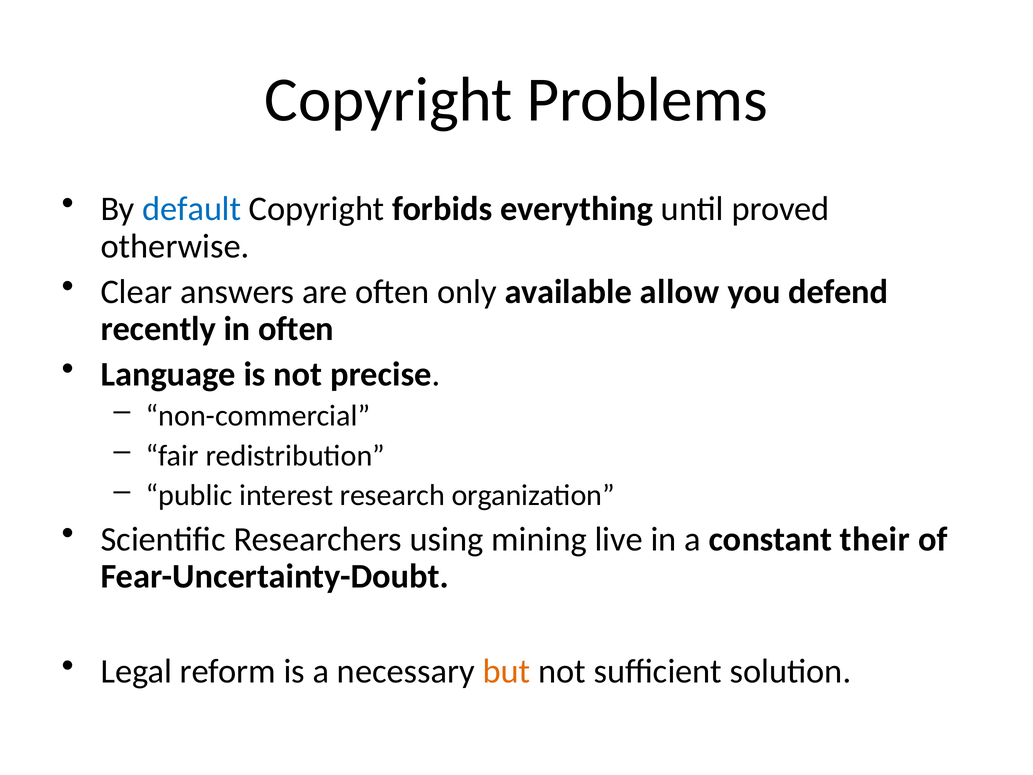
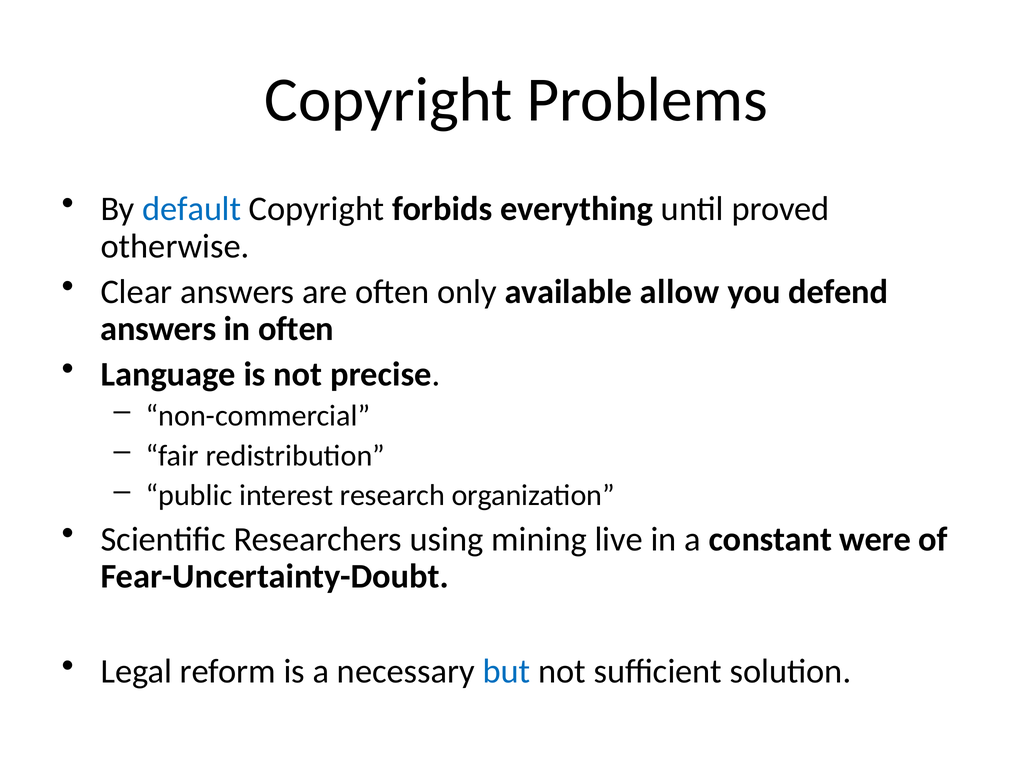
recently at (158, 329): recently -> answers
their: their -> were
but colour: orange -> blue
